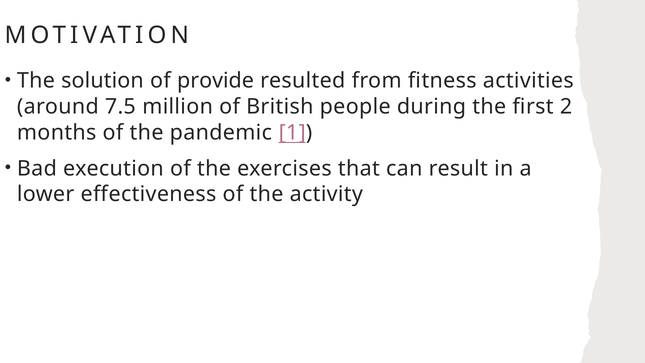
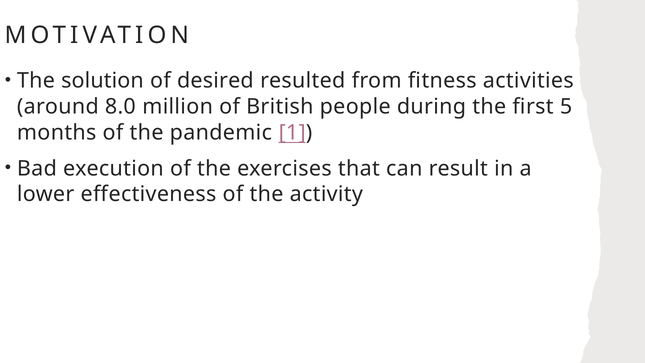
provide: provide -> desired
7.5: 7.5 -> 8.0
2: 2 -> 5
